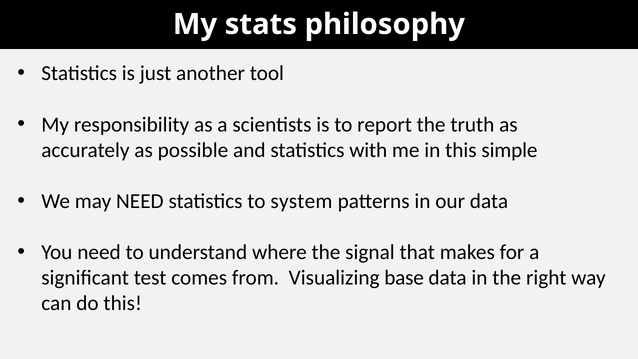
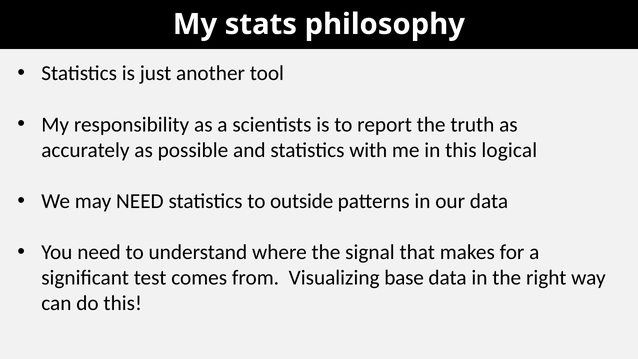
simple: simple -> logical
system: system -> outside
